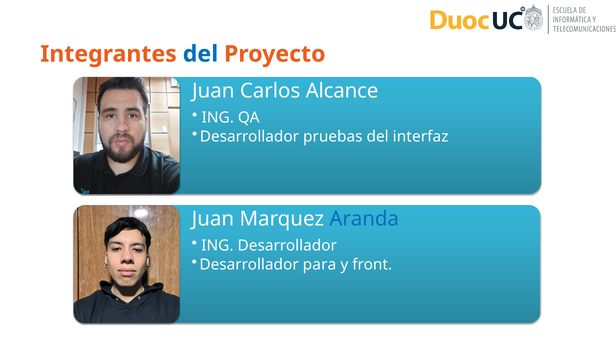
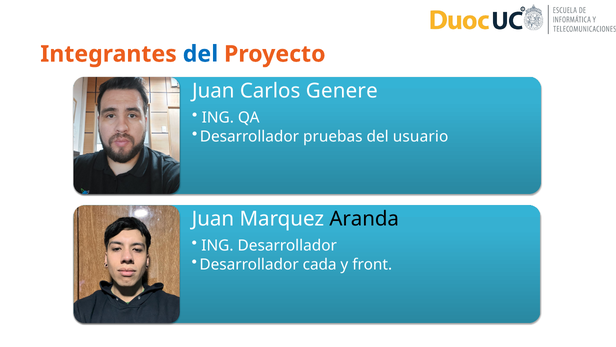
Alcance: Alcance -> Genere
interfaz: interfaz -> usuario
Aranda colour: blue -> black
para: para -> cada
